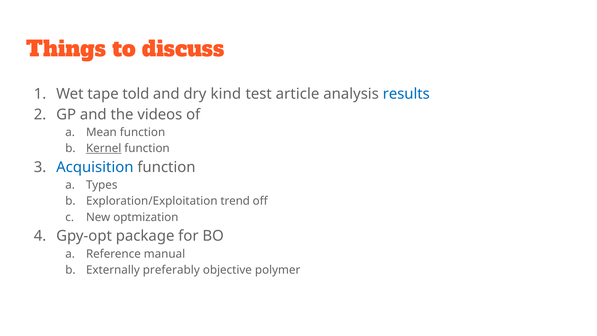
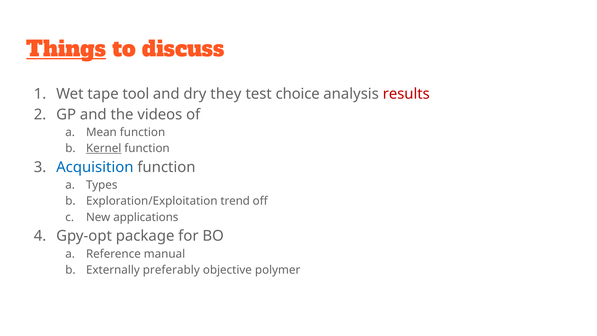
Things underline: none -> present
told: told -> tool
kind: kind -> they
article: article -> choice
results colour: blue -> red
optmization: optmization -> applications
